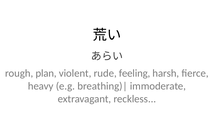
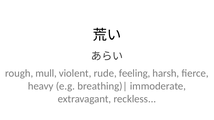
plan: plan -> mull
